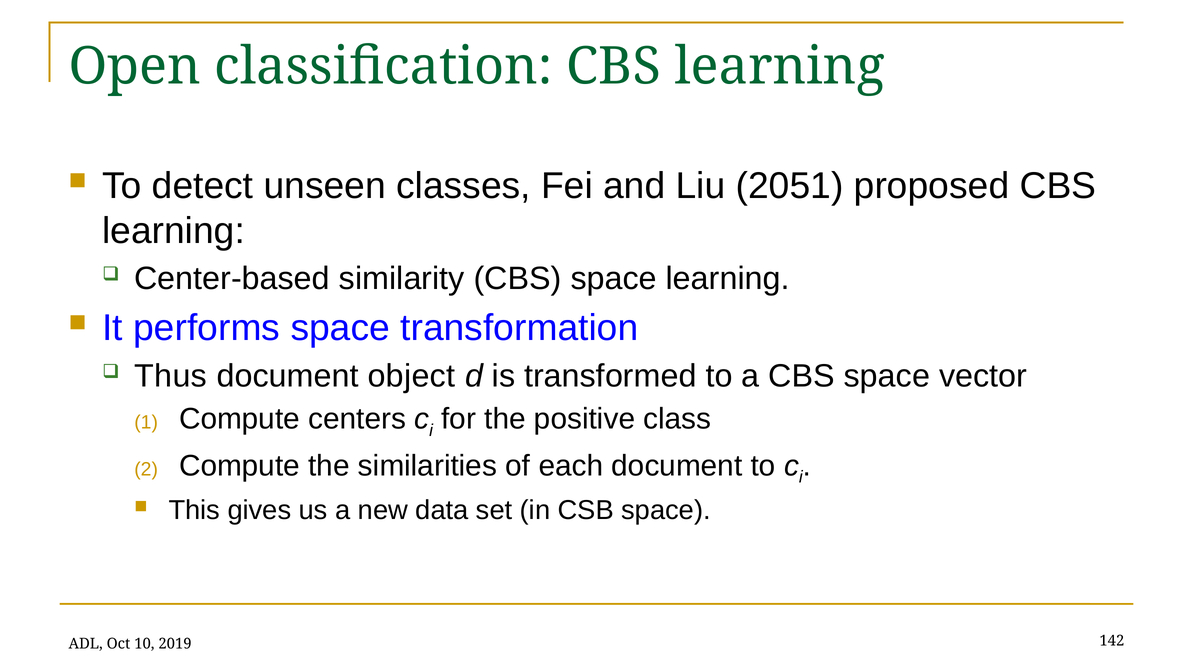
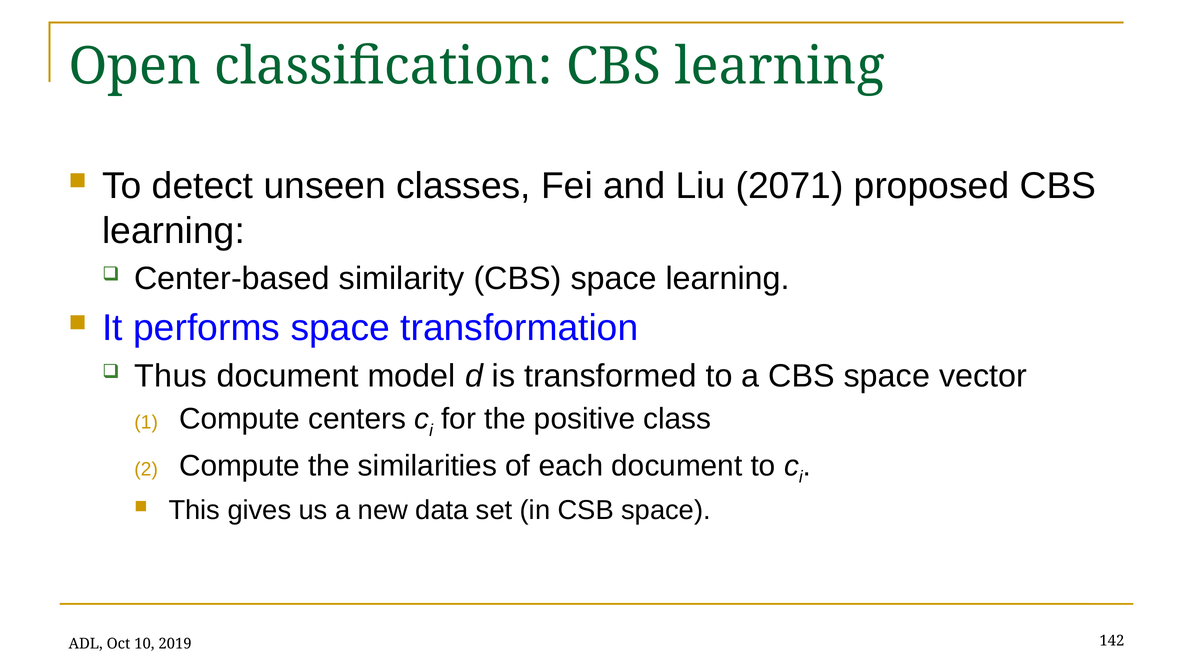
2051: 2051 -> 2071
object: object -> model
